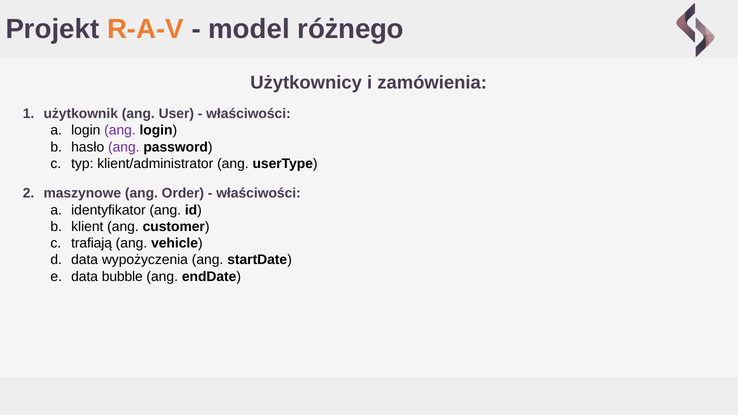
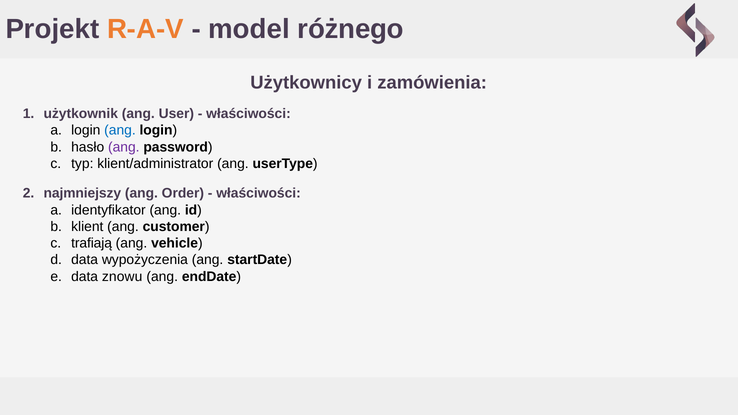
ang at (120, 130) colour: purple -> blue
maszynowe: maszynowe -> najmniejszy
bubble: bubble -> znowu
